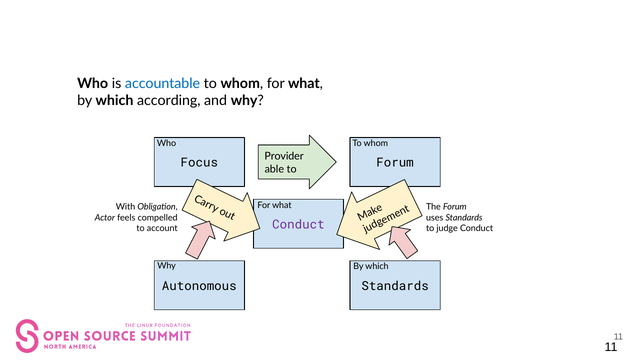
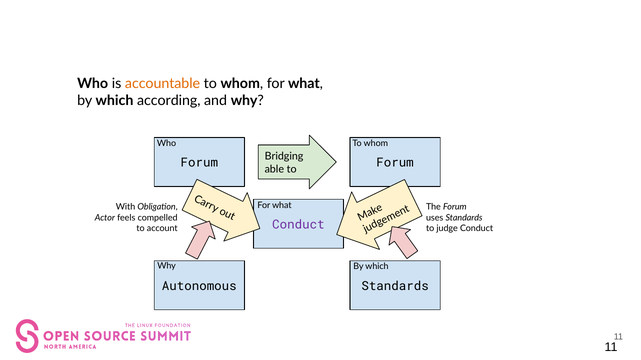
accountable colour: blue -> orange
Provider: Provider -> Bridging
Focus at (199, 163): Focus -> Forum
